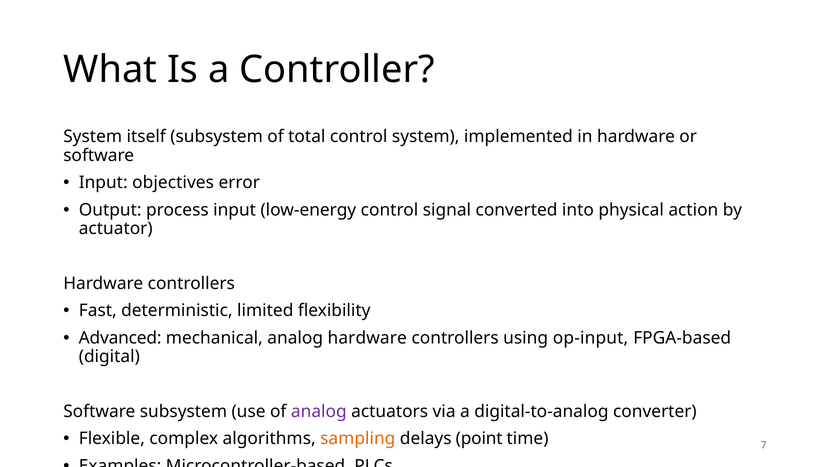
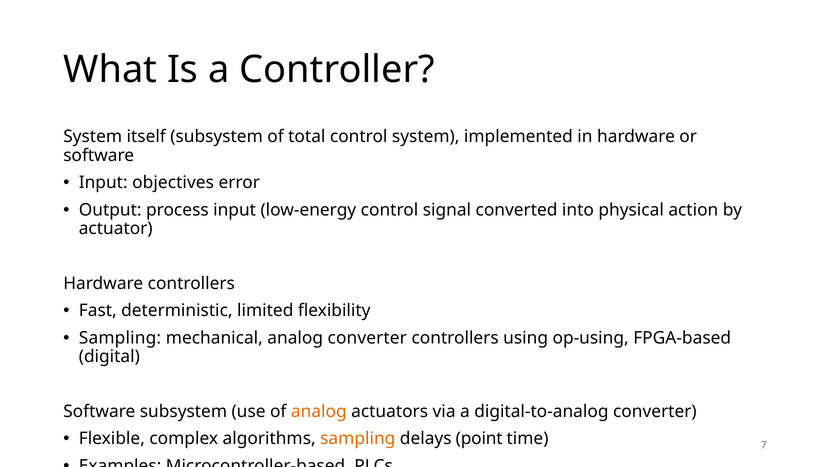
Advanced at (120, 338): Advanced -> Sampling
analog hardware: hardware -> converter
op-input: op-input -> op-using
analog at (319, 411) colour: purple -> orange
